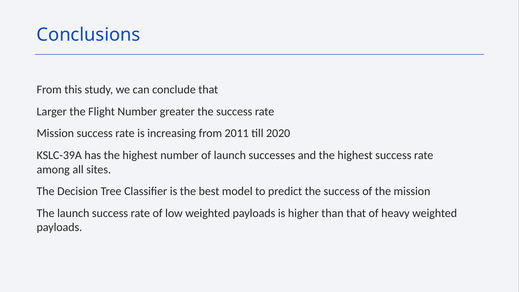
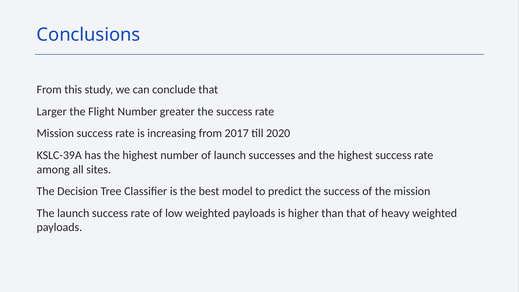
2011: 2011 -> 2017
